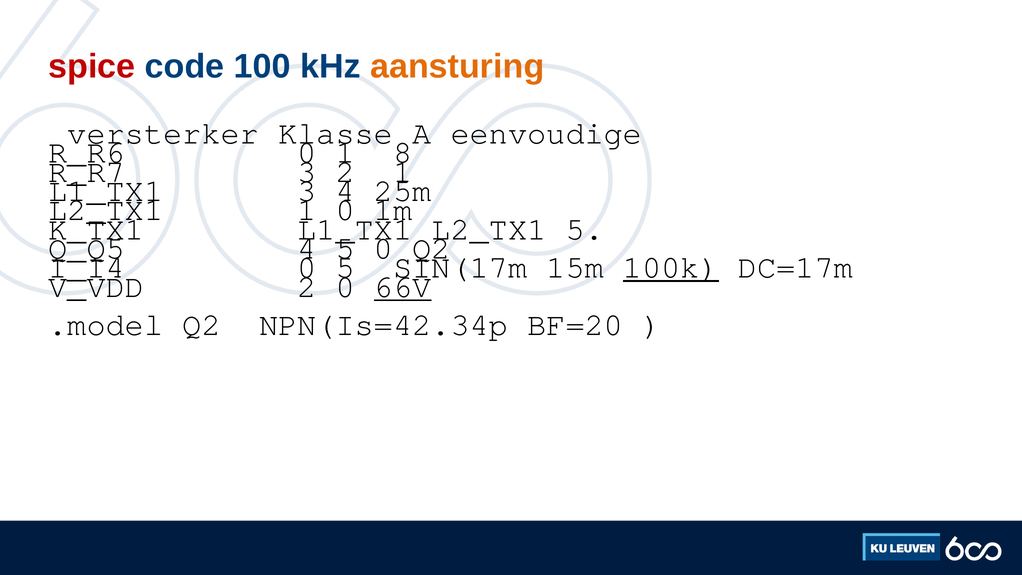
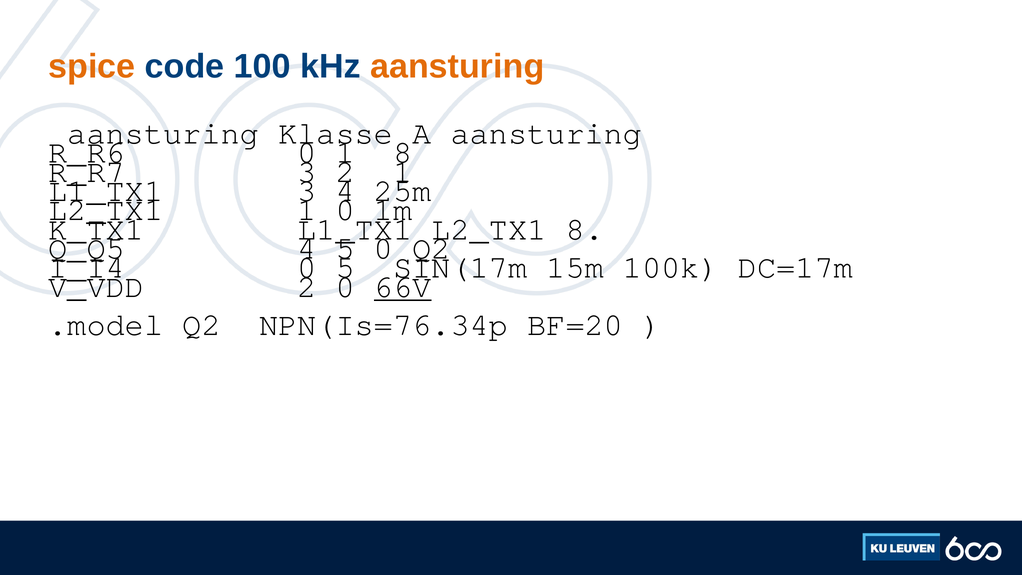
spice colour: red -> orange
versterker at (163, 133): versterker -> aansturing
A eenvoudige: eenvoudige -> aansturing
L2_TX1 5: 5 -> 8
100k underline: present -> none
NPN(Is=42.34p: NPN(Is=42.34p -> NPN(Is=76.34p
